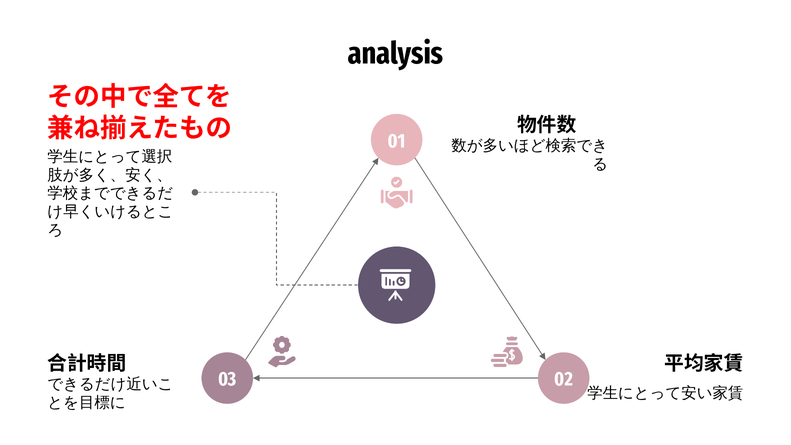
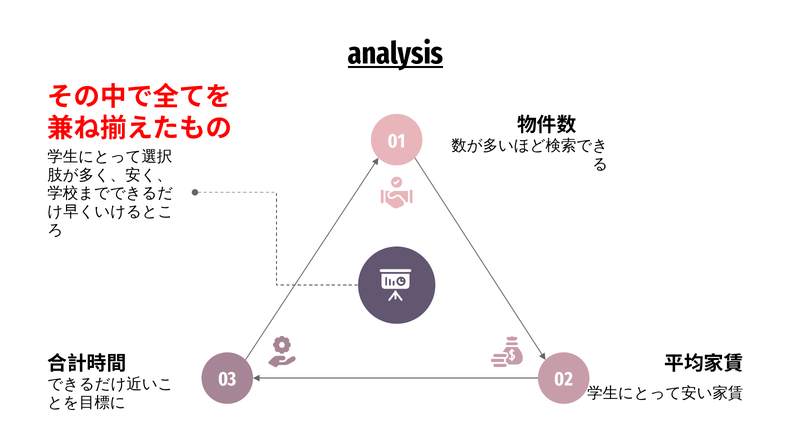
analysis underline: none -> present
